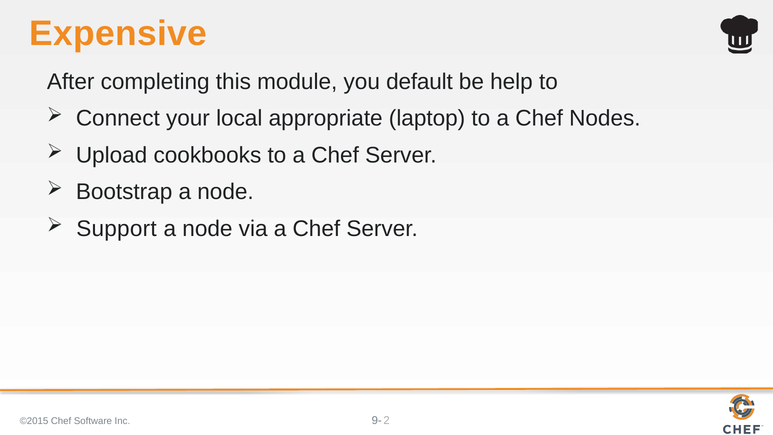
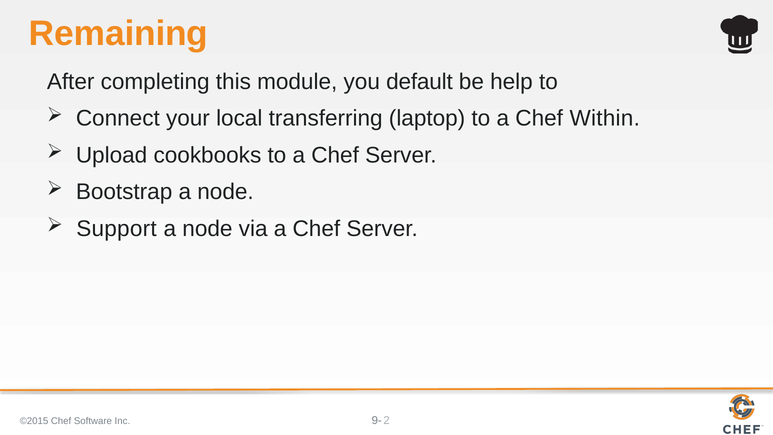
Expensive: Expensive -> Remaining
appropriate: appropriate -> transferring
Nodes: Nodes -> Within
